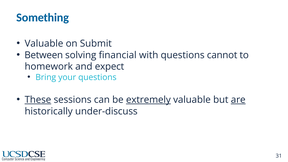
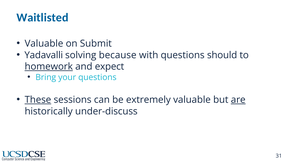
Something: Something -> Waitlisted
Between: Between -> Yadavalli
financial: financial -> because
cannot: cannot -> should
homework underline: none -> present
extremely underline: present -> none
